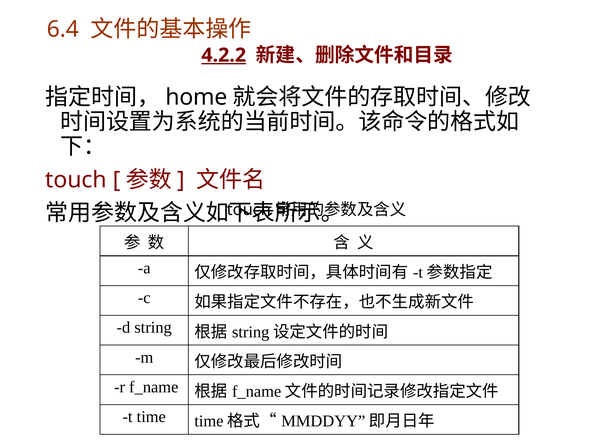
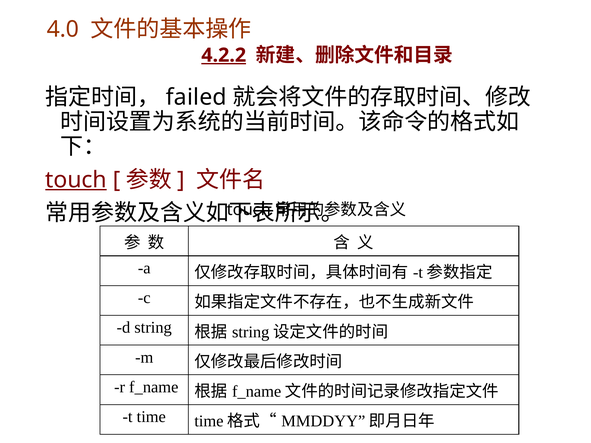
6.4: 6.4 -> 4.0
home: home -> failed
touch at (76, 180) underline: none -> present
